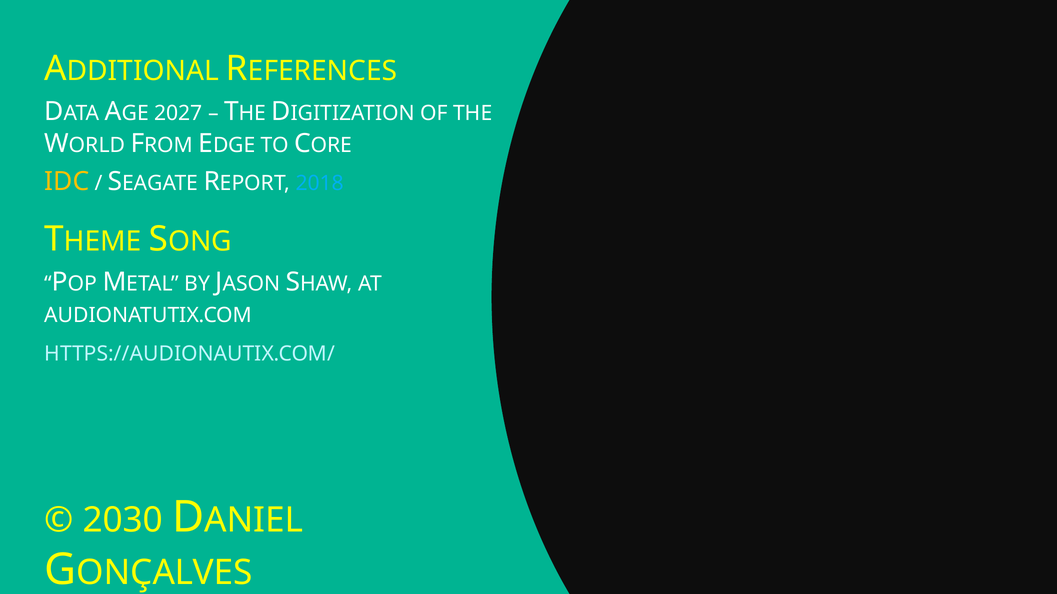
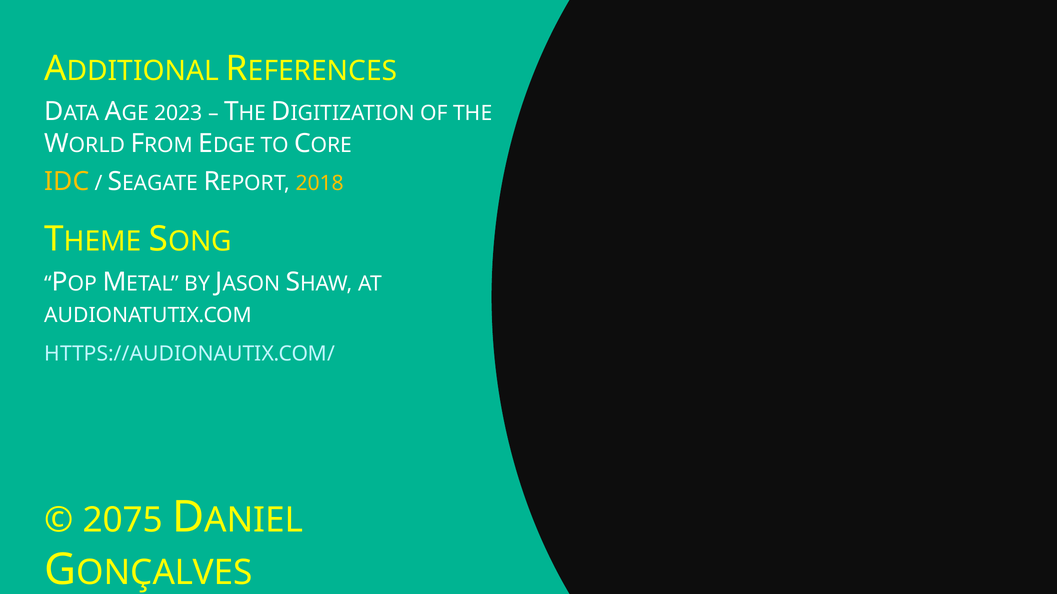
2027: 2027 -> 2023
2018 colour: light blue -> yellow
2030: 2030 -> 2075
